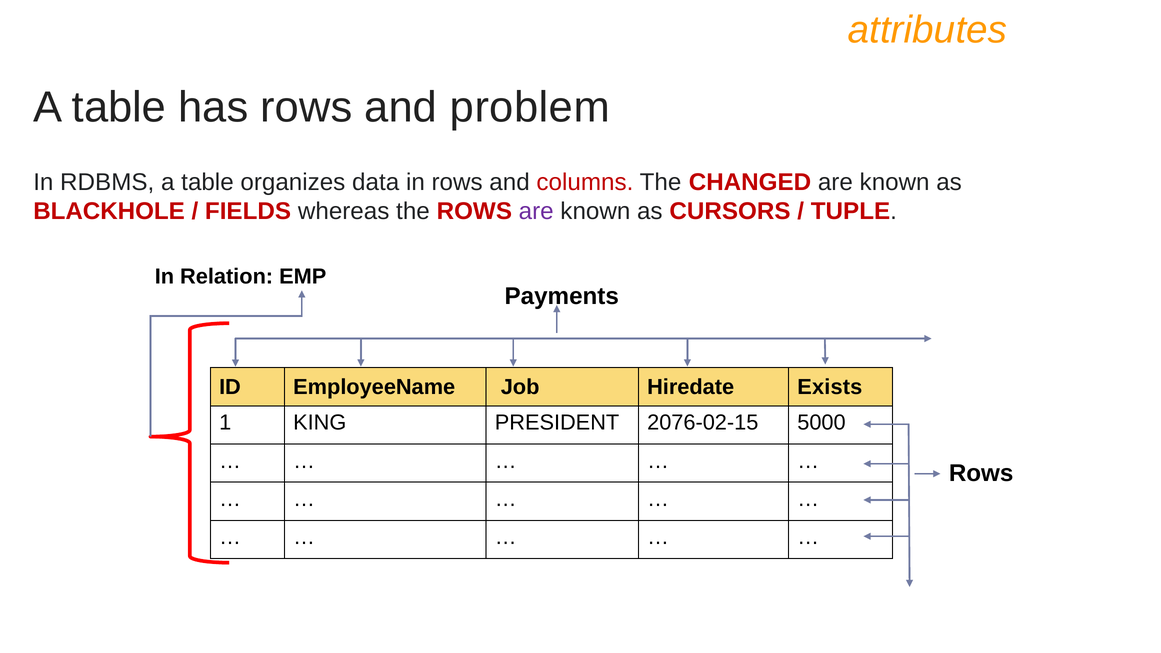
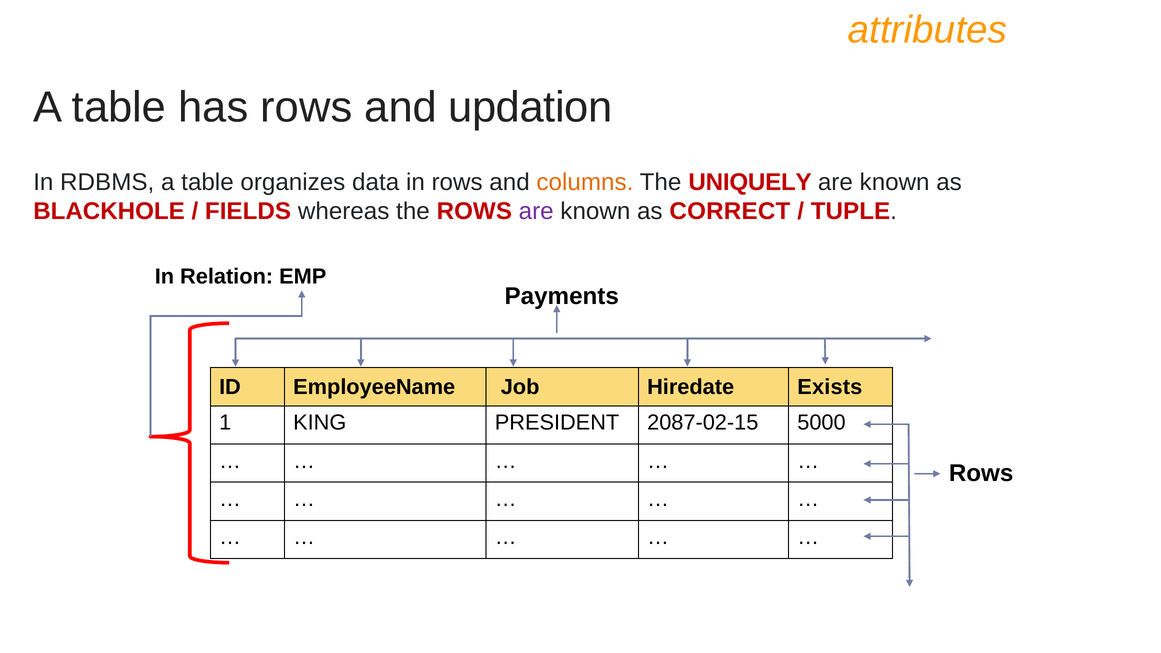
problem: problem -> updation
columns colour: red -> orange
CHANGED: CHANGED -> UNIQUELY
CURSORS: CURSORS -> CORRECT
2076-02-15: 2076-02-15 -> 2087-02-15
